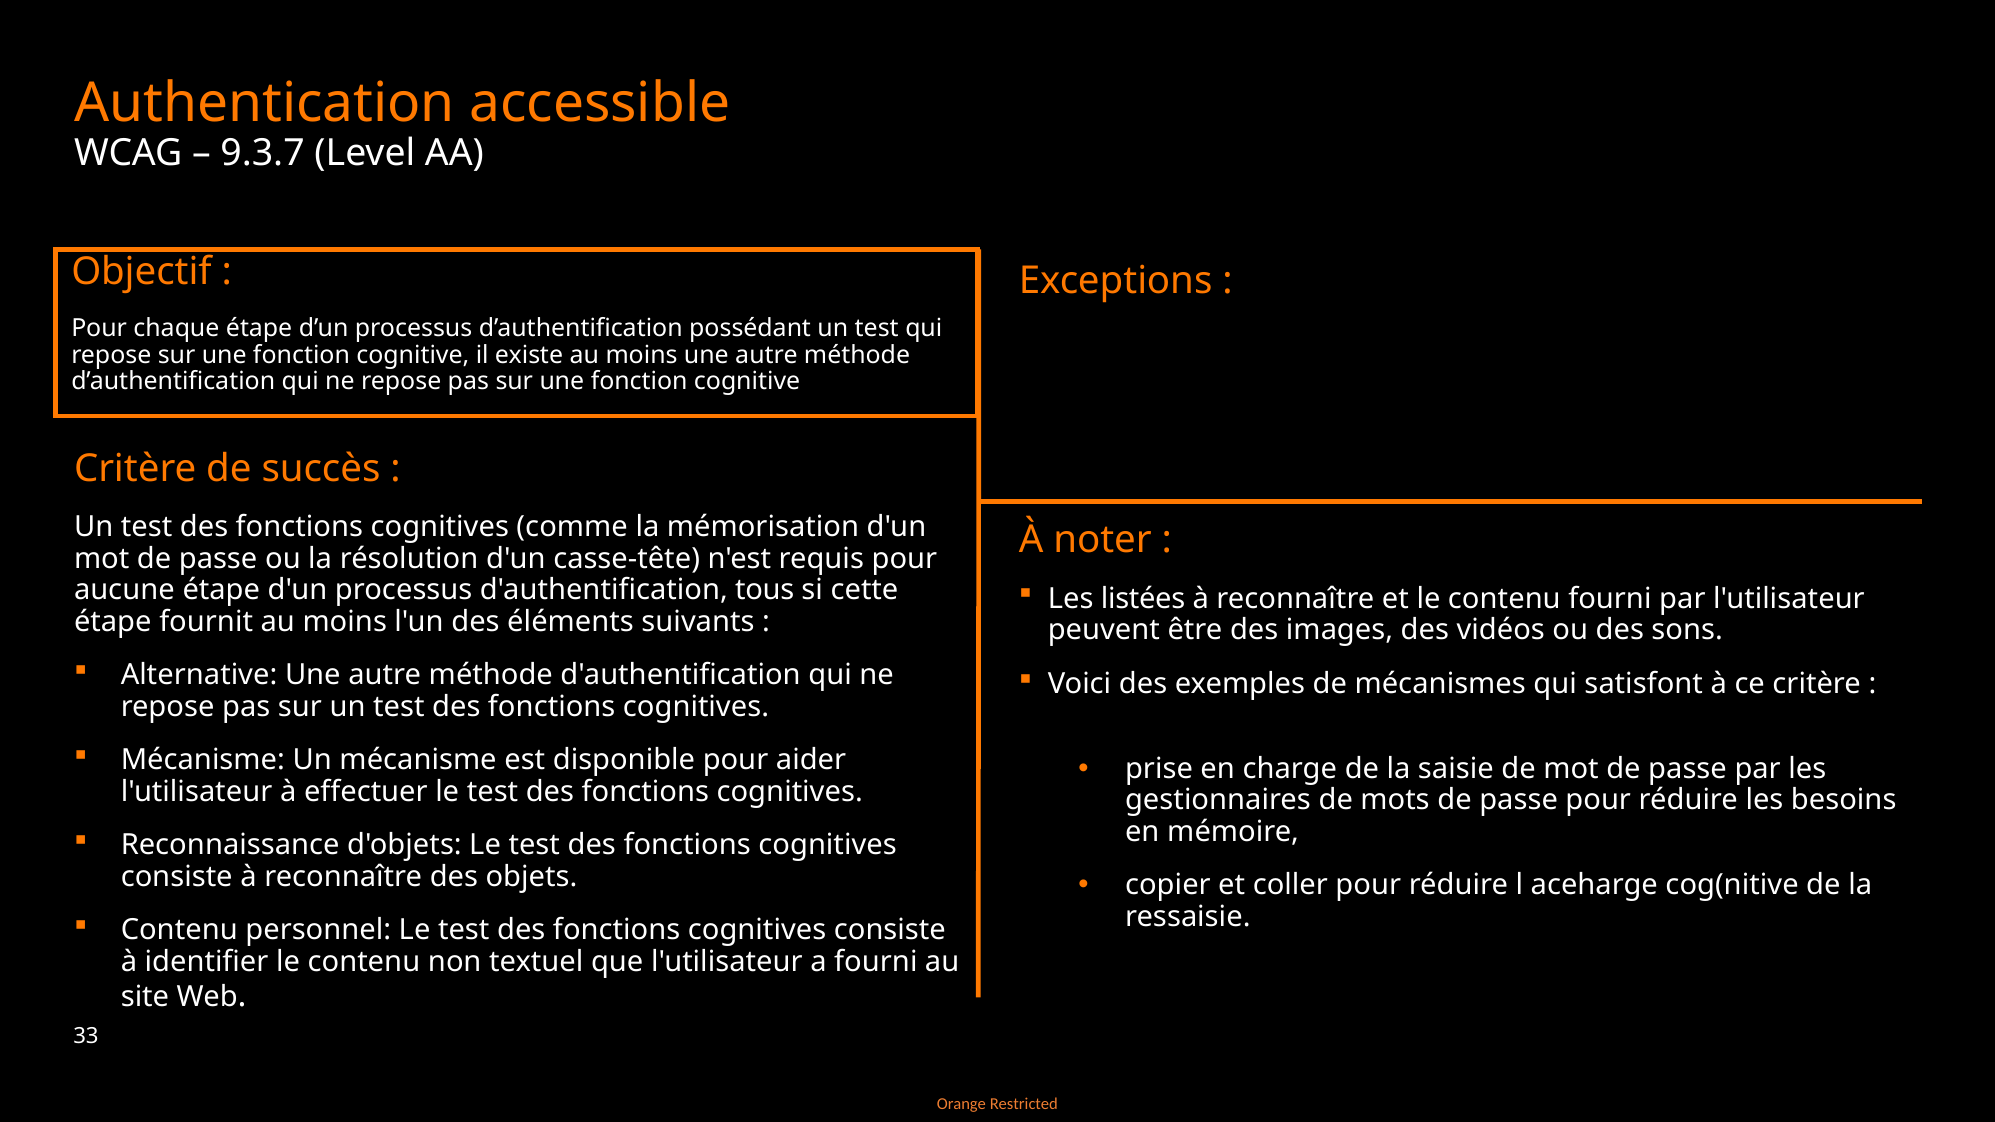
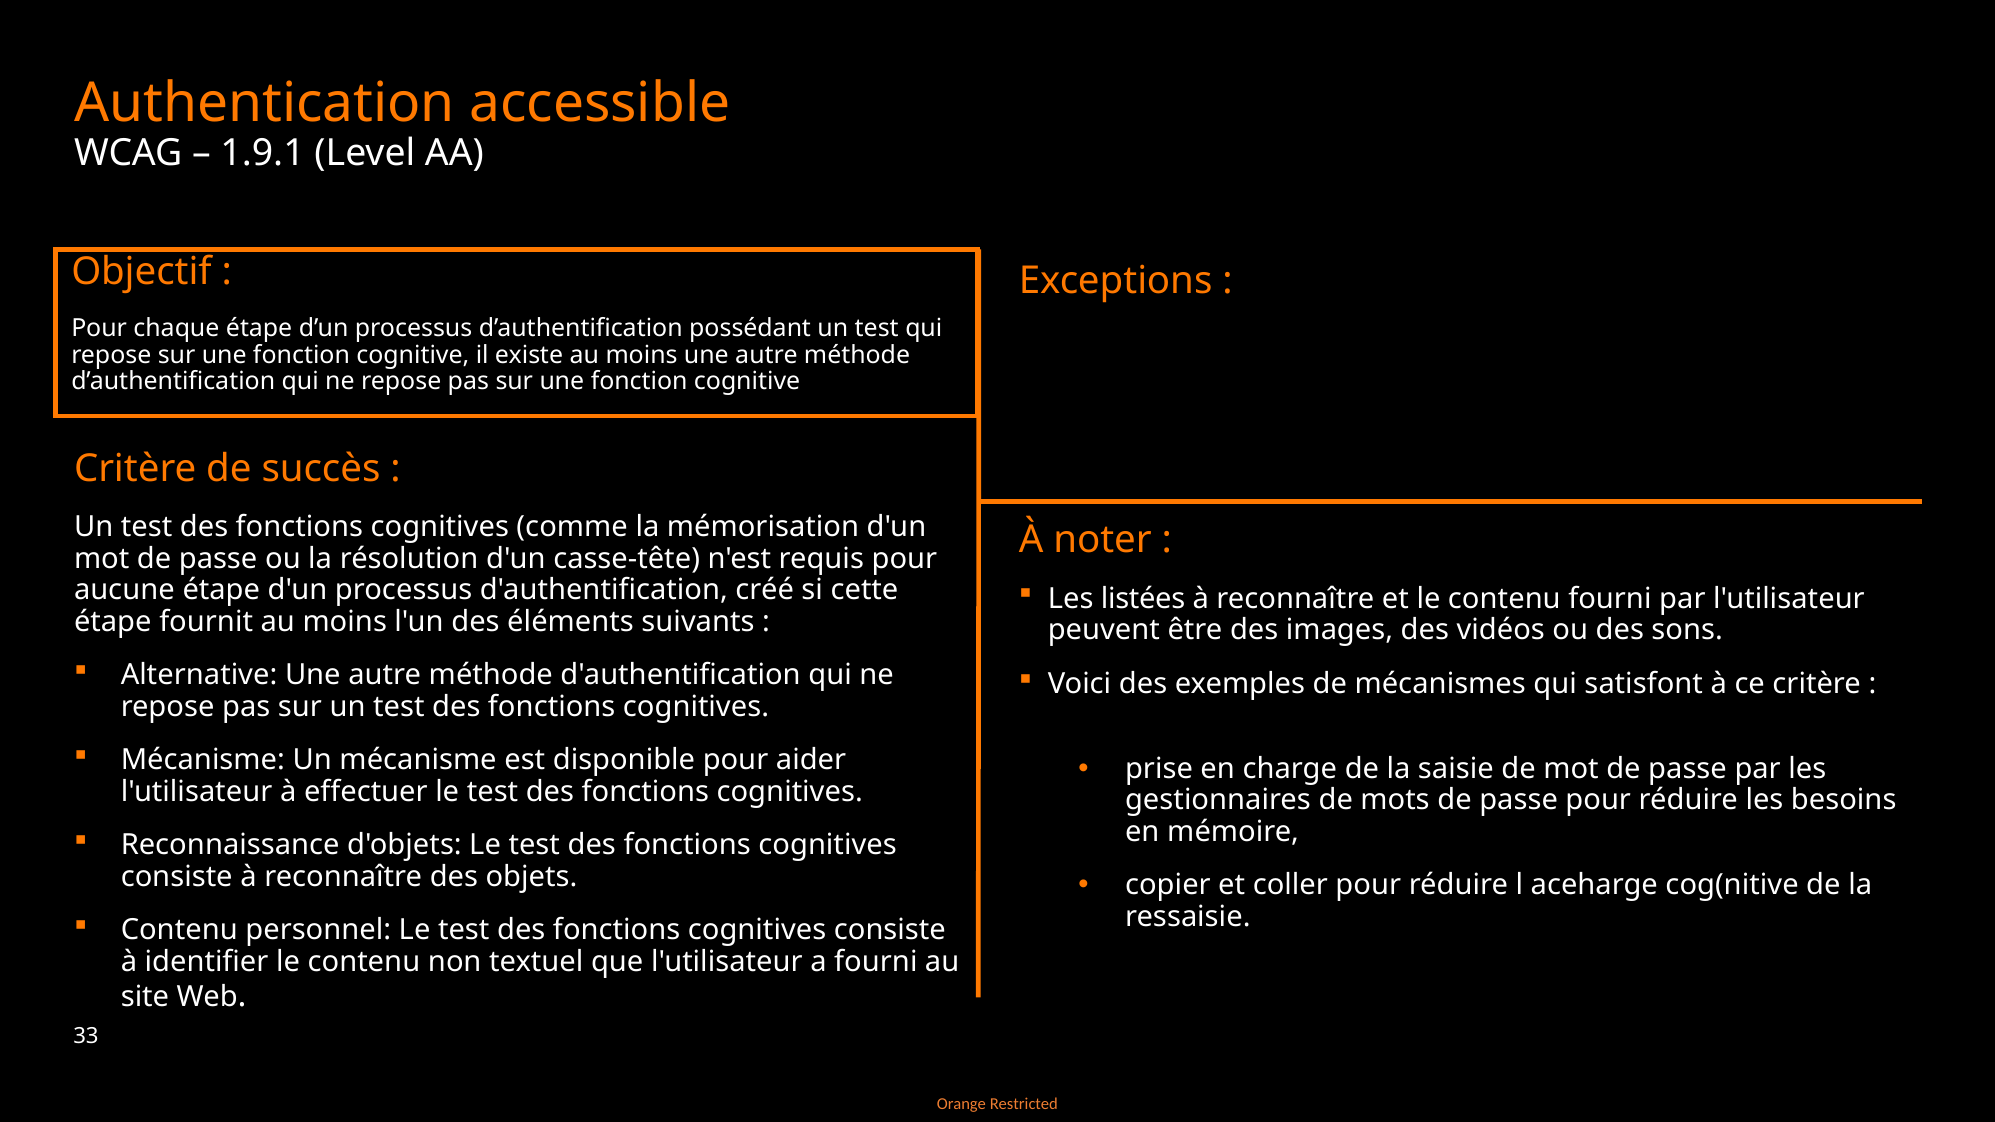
9.3.7: 9.3.7 -> 1.9.1
tous: tous -> créé
